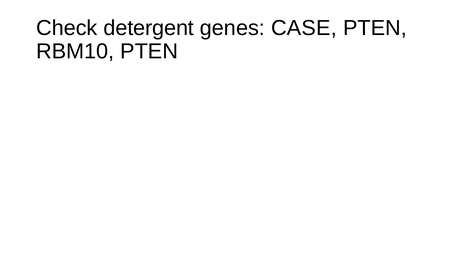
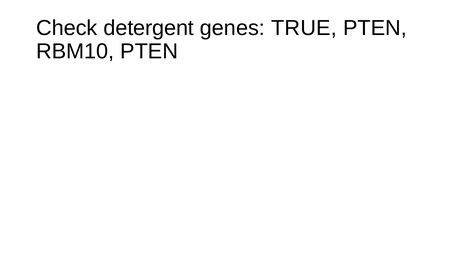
CASE: CASE -> TRUE
